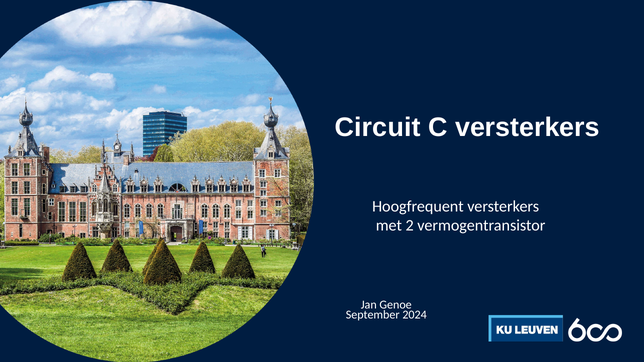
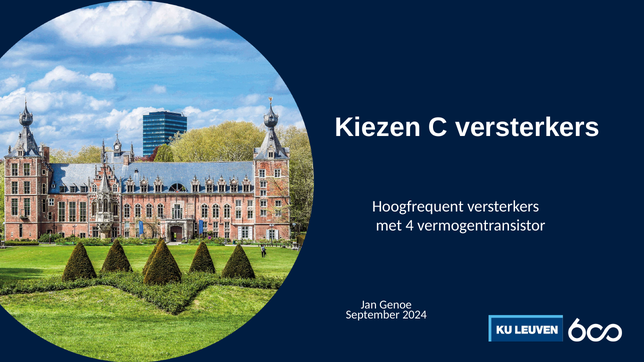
Circuit: Circuit -> Kiezen
2: 2 -> 4
